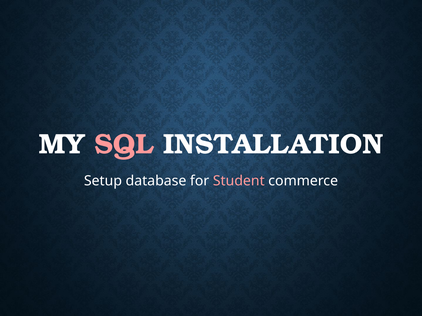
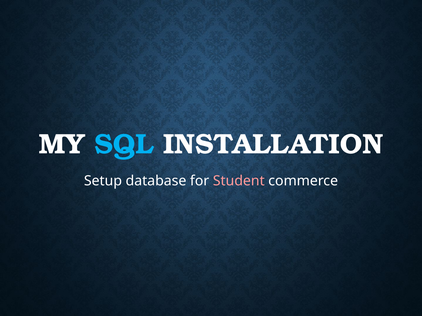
SQL colour: pink -> light blue
